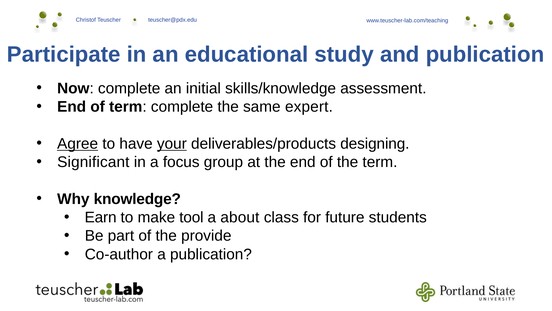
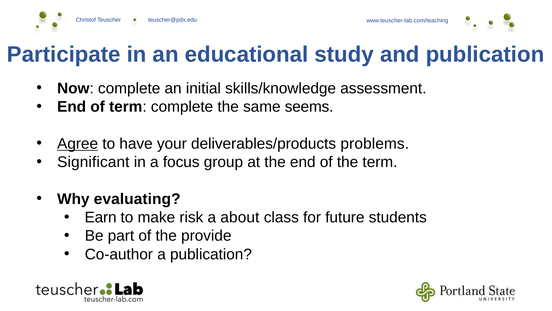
expert: expert -> seems
your underline: present -> none
designing: designing -> problems
knowledge: knowledge -> evaluating
tool: tool -> risk
